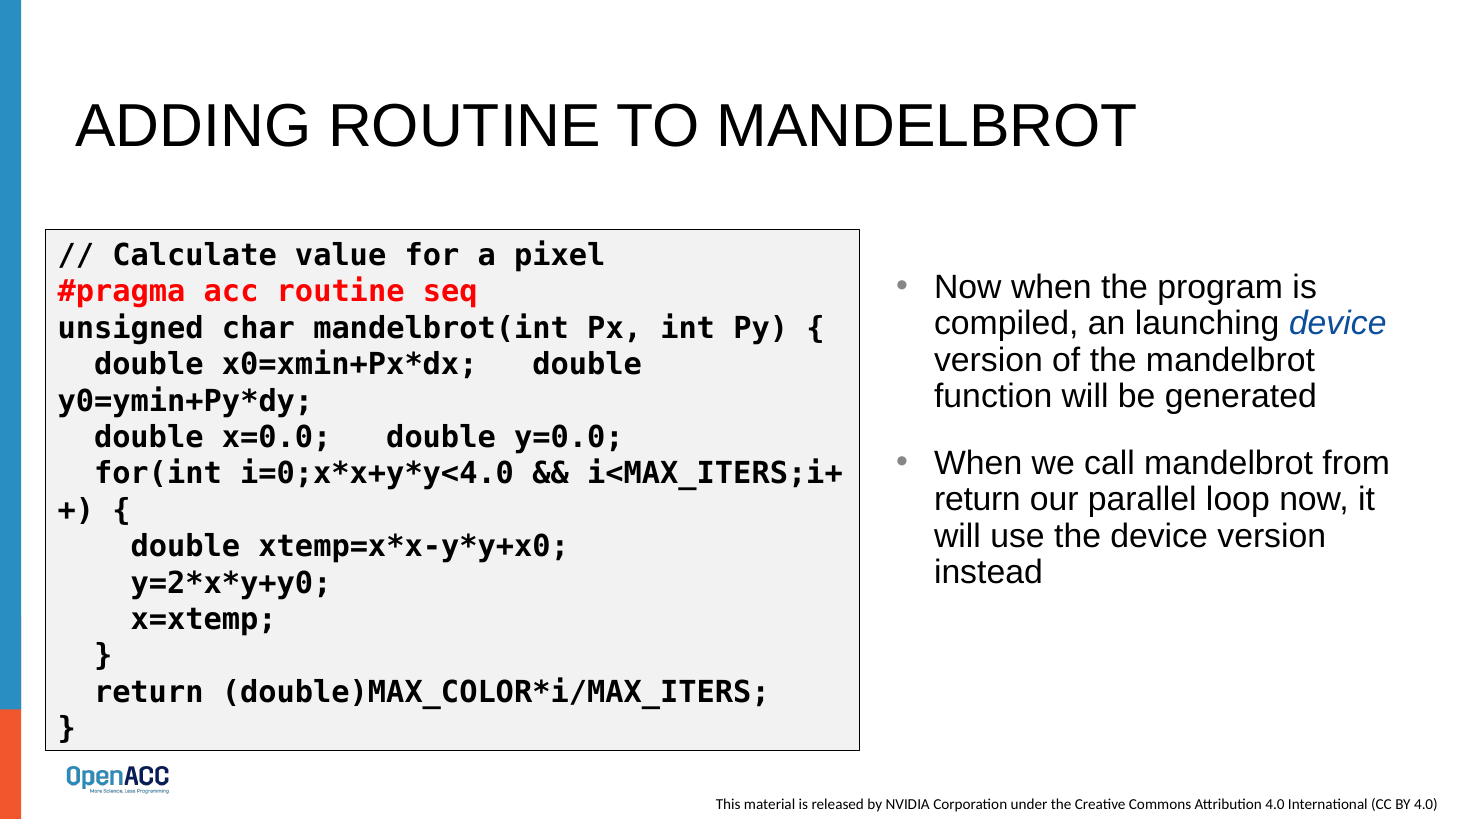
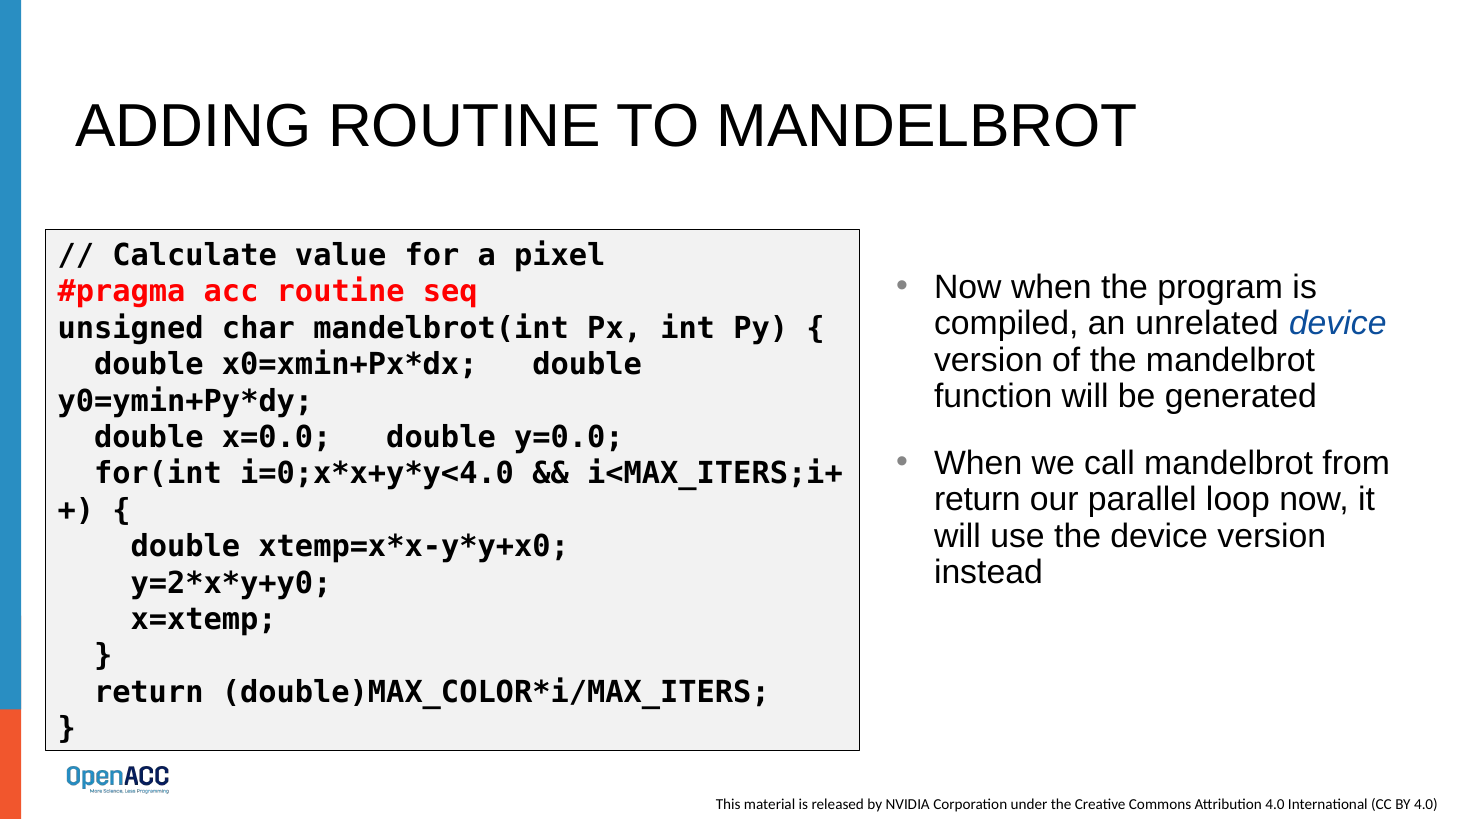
launching: launching -> unrelated
